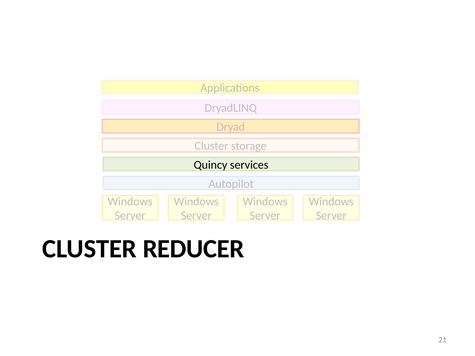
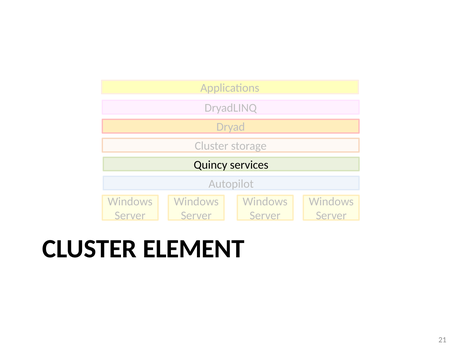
REDUCER: REDUCER -> ELEMENT
